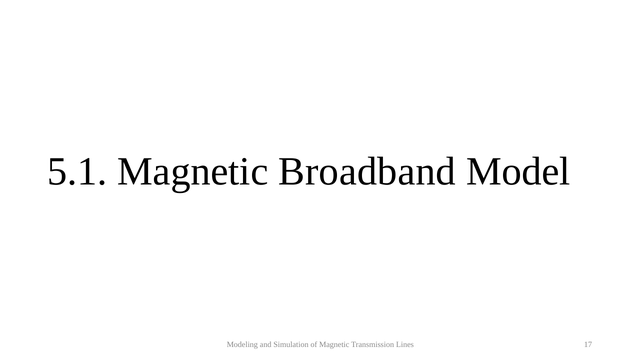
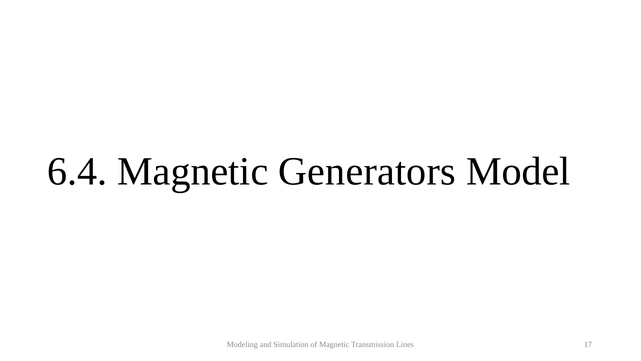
5.1: 5.1 -> 6.4
Broadband: Broadband -> Generators
